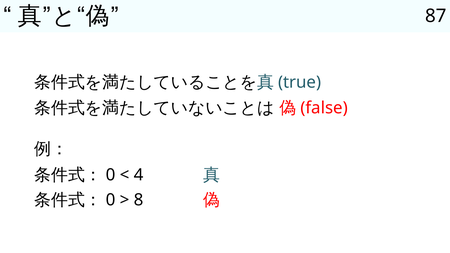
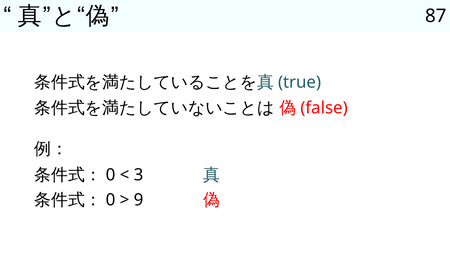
4: 4 -> 3
8: 8 -> 9
